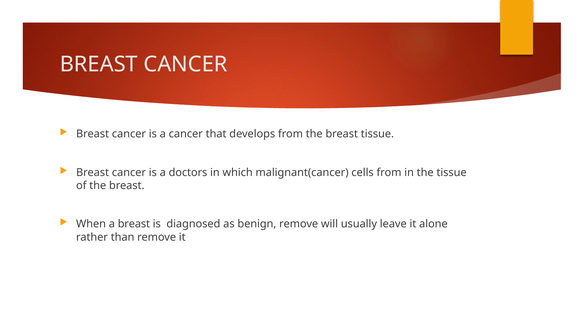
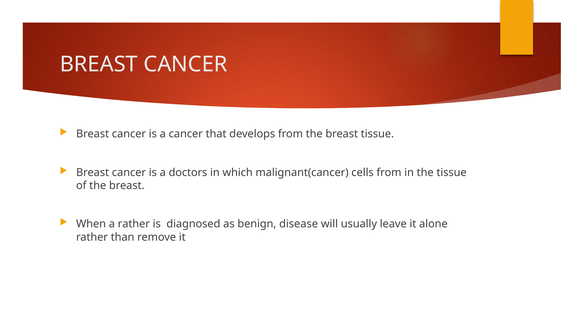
a breast: breast -> rather
benign remove: remove -> disease
